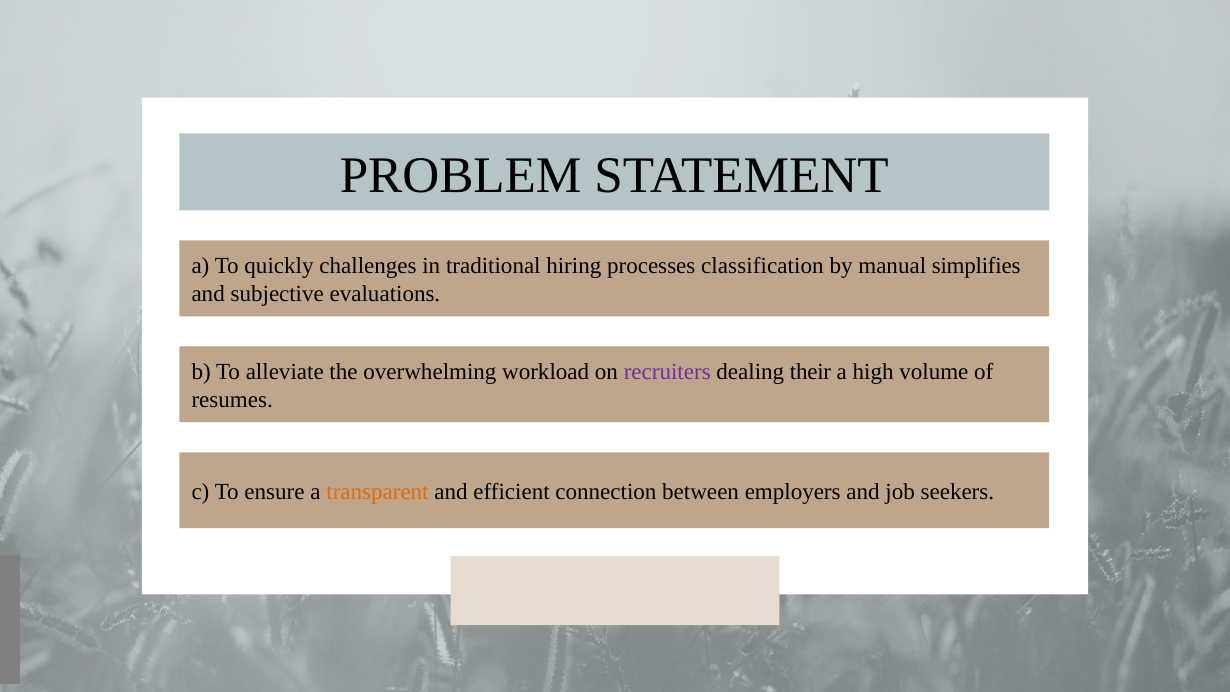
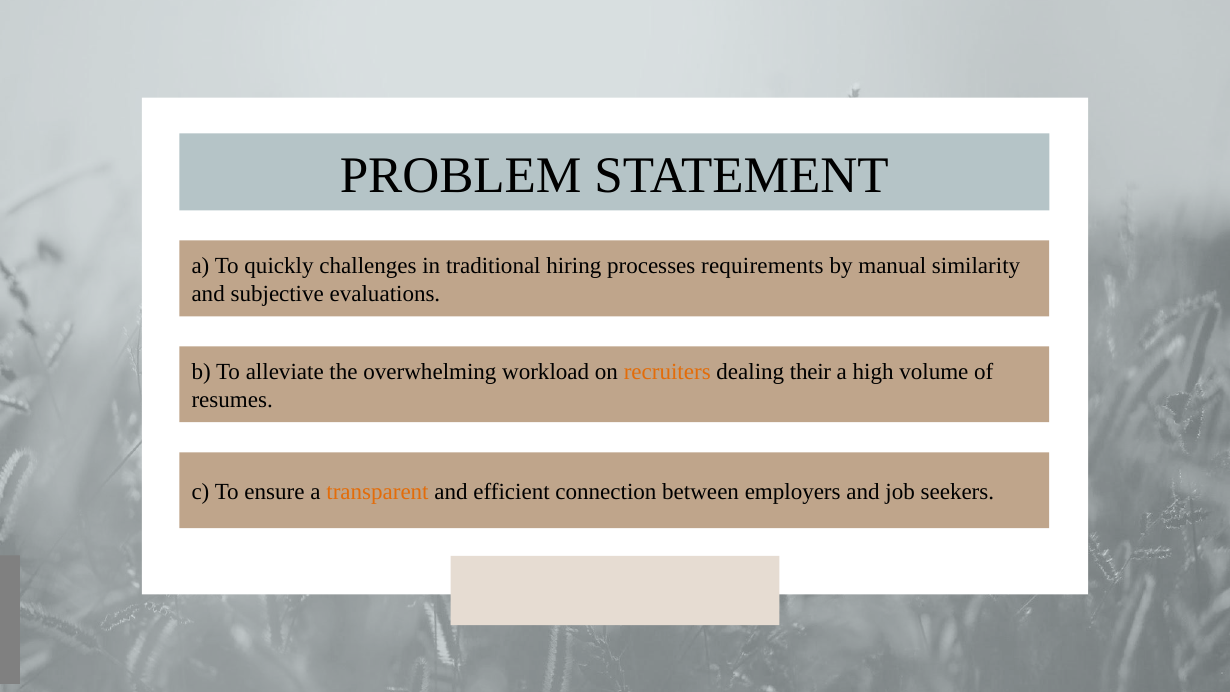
classification: classification -> requirements
simplifies: simplifies -> similarity
recruiters colour: purple -> orange
